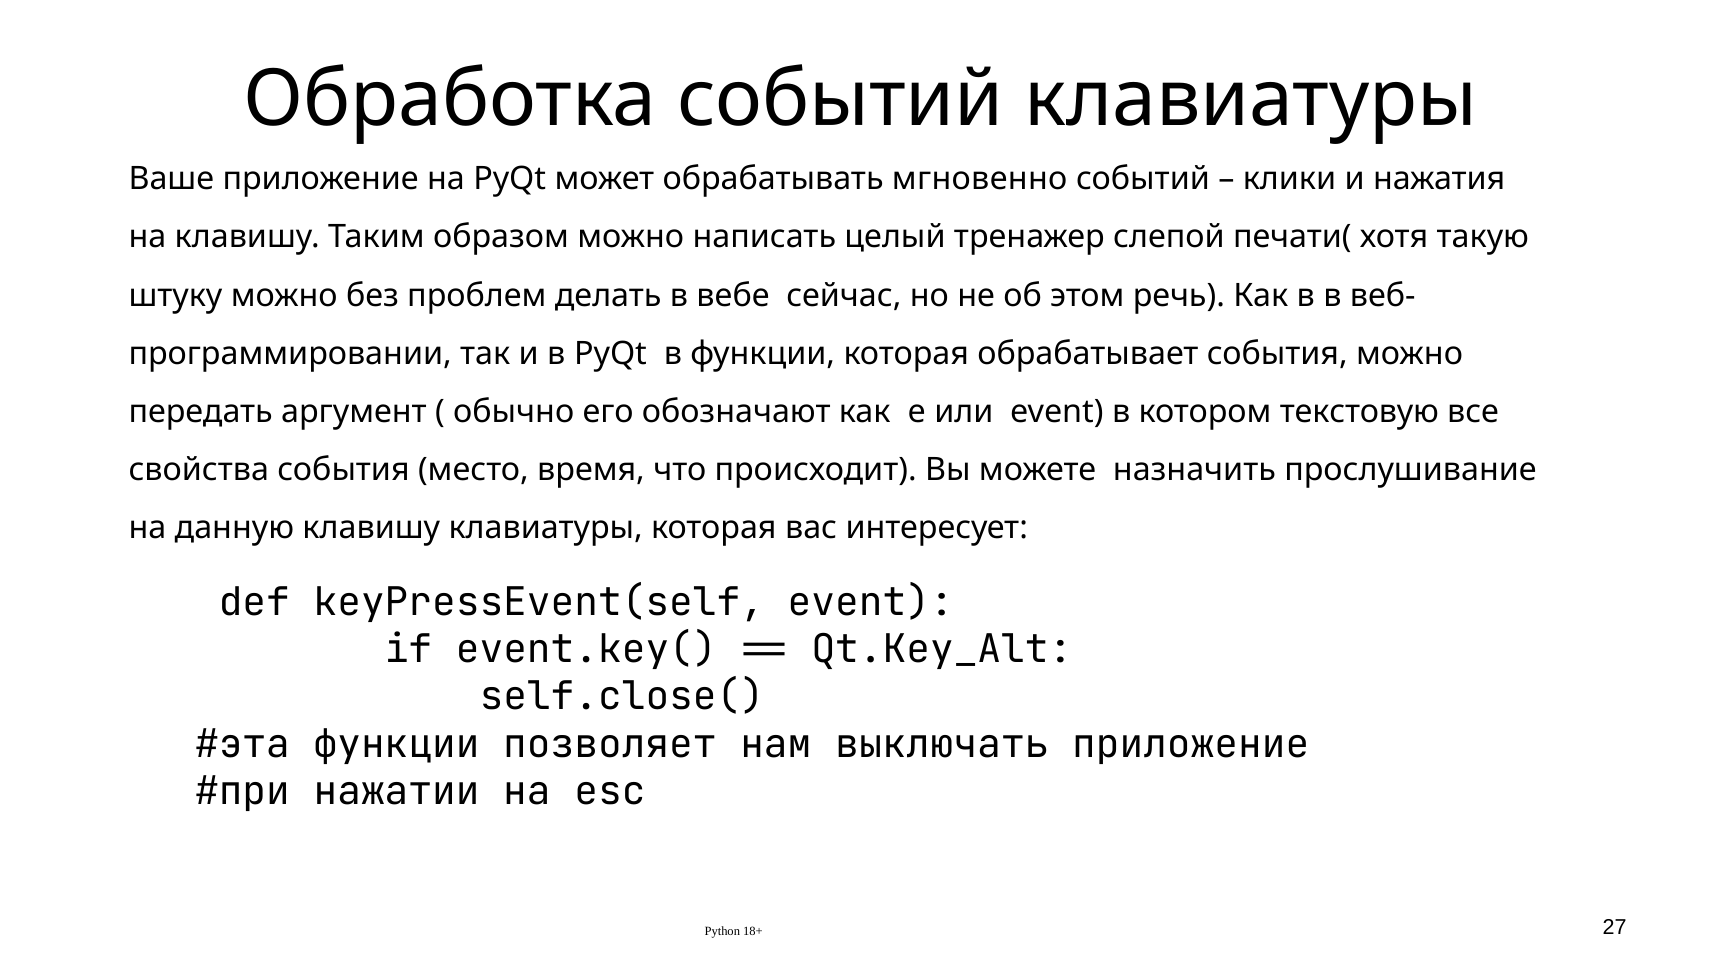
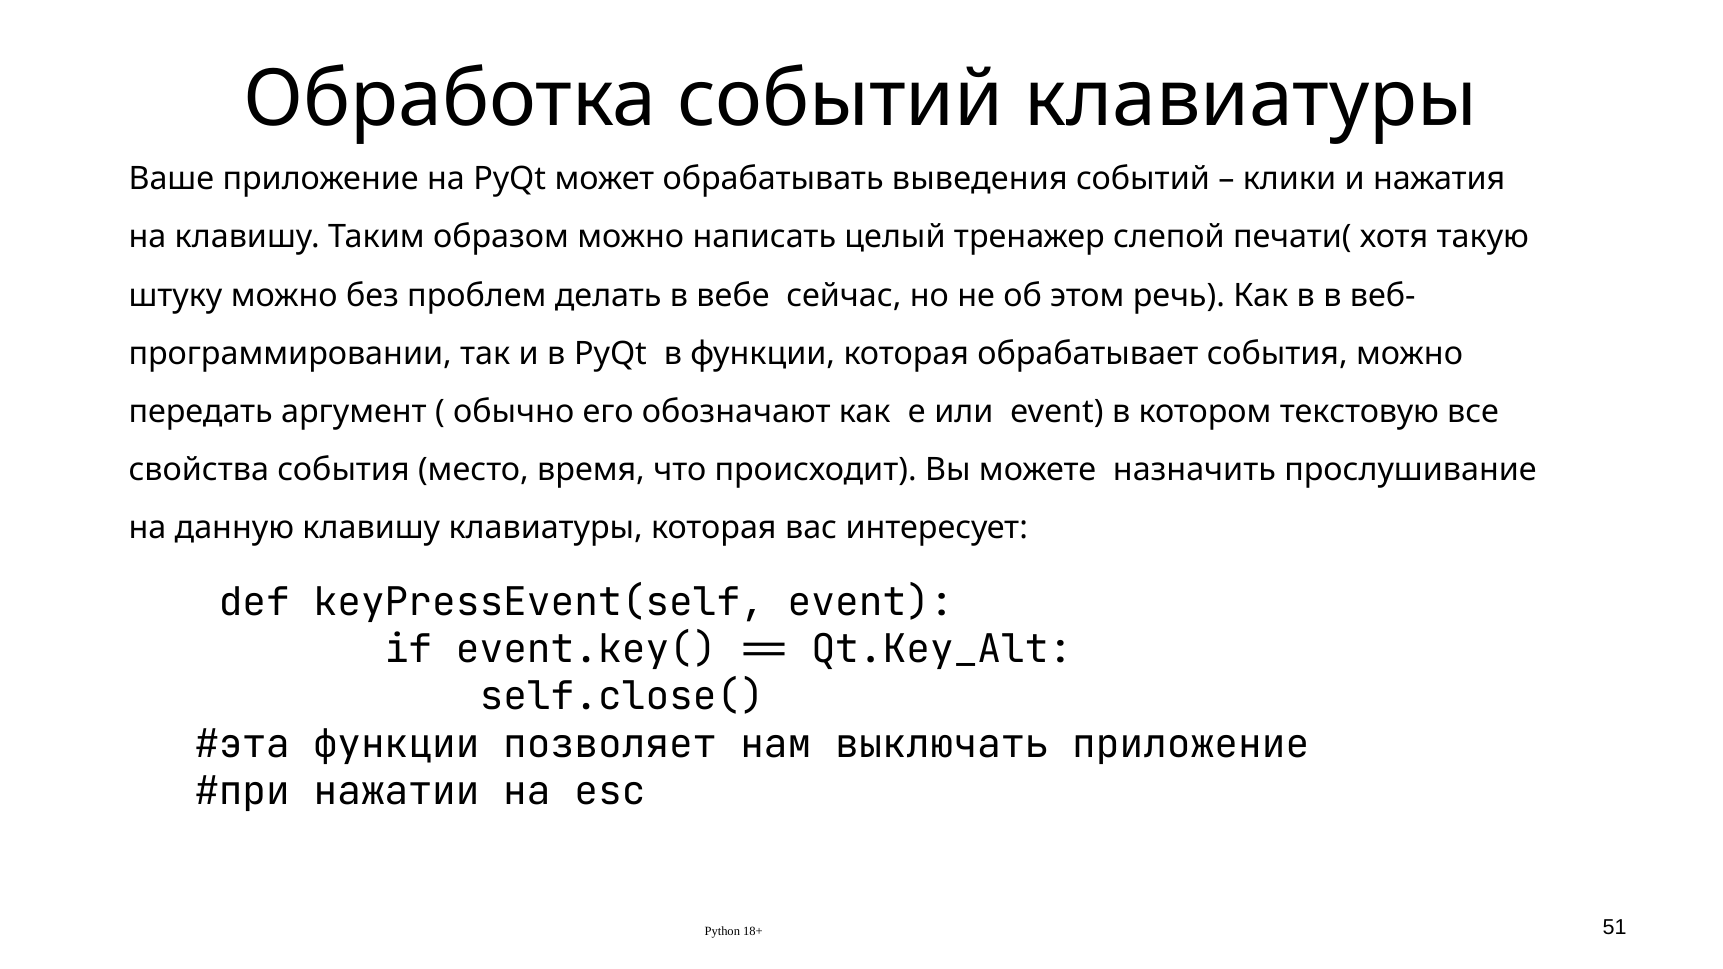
мгновенно: мгновенно -> выведения
27: 27 -> 51
